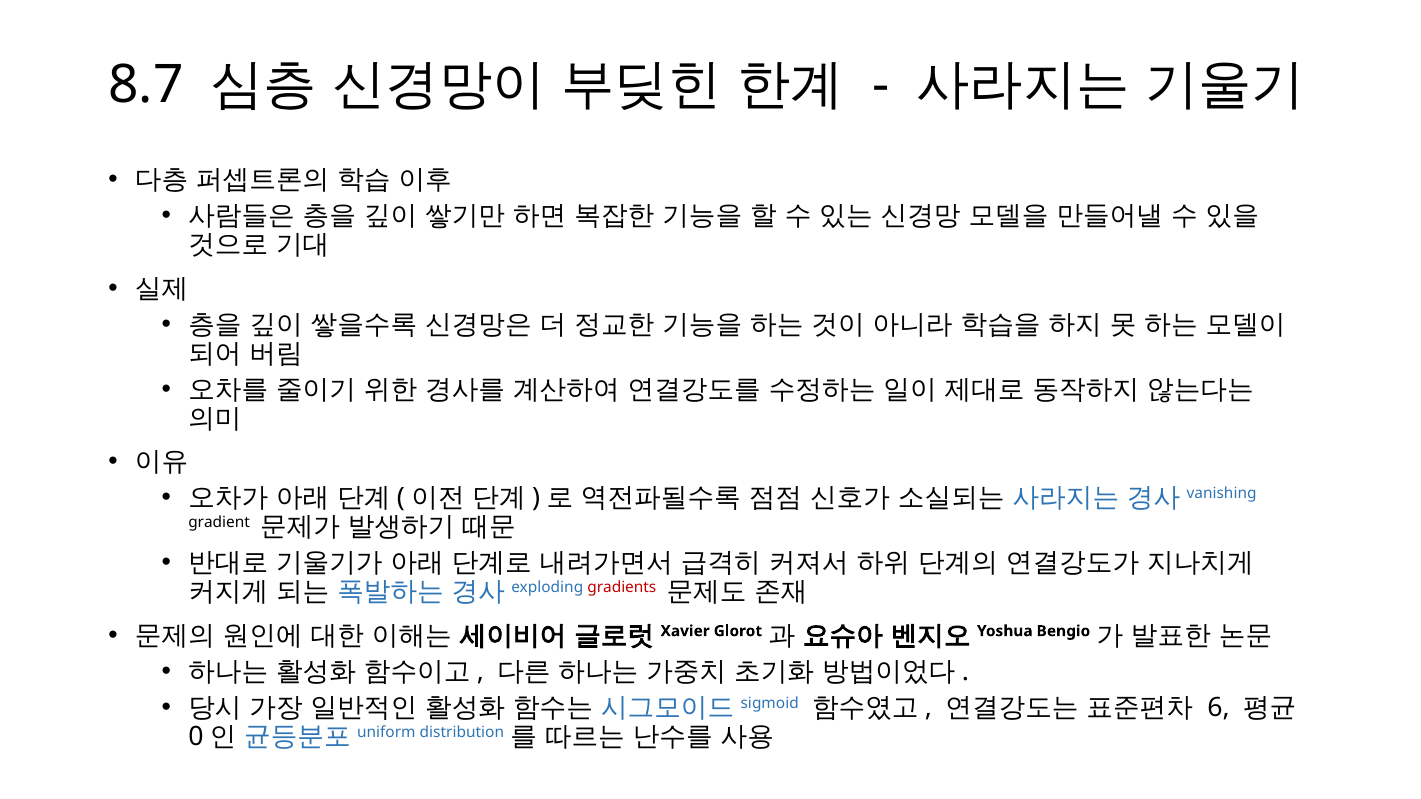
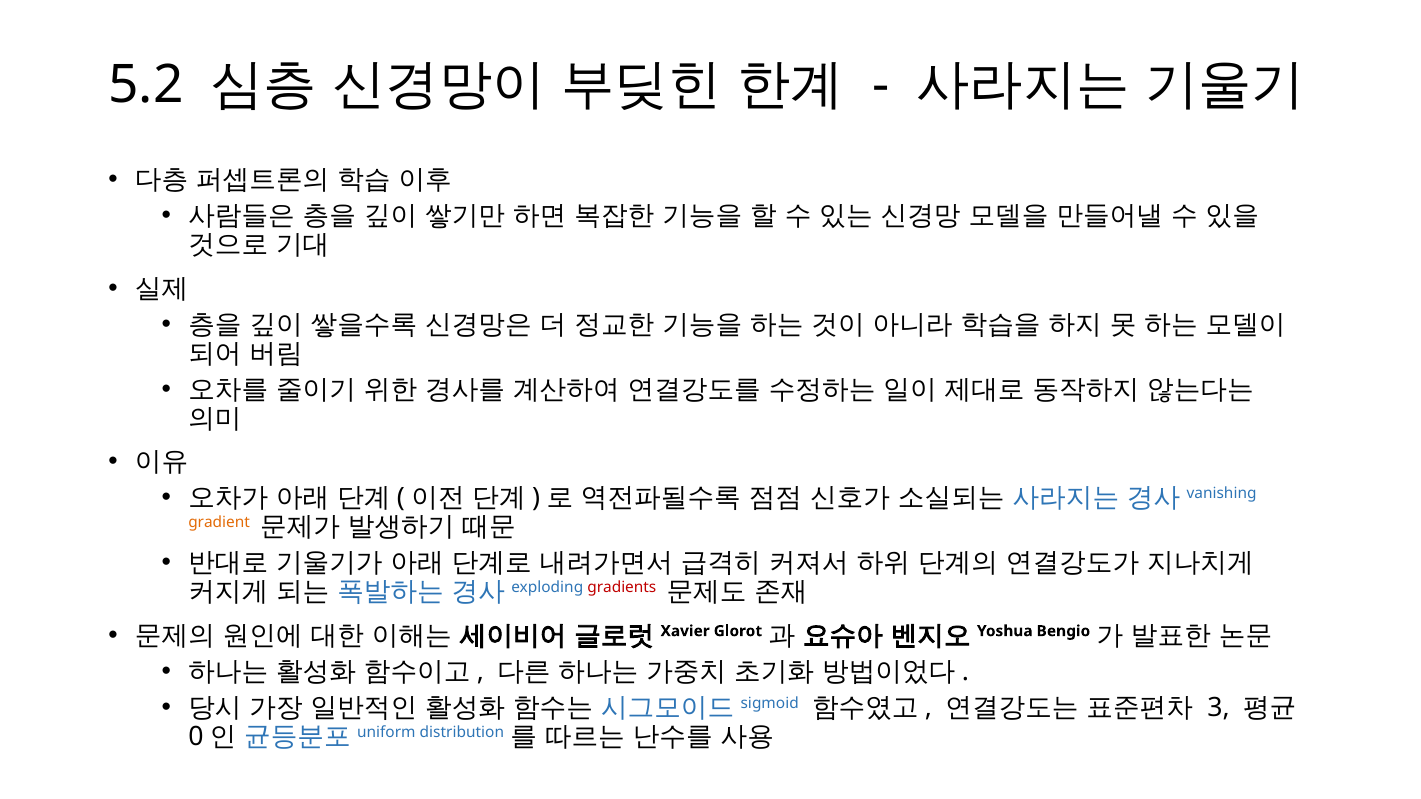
8.7: 8.7 -> 5.2
gradient colour: black -> orange
6: 6 -> 3
